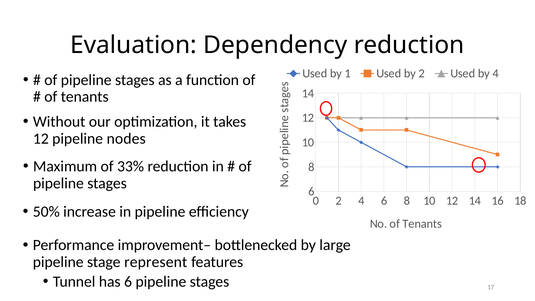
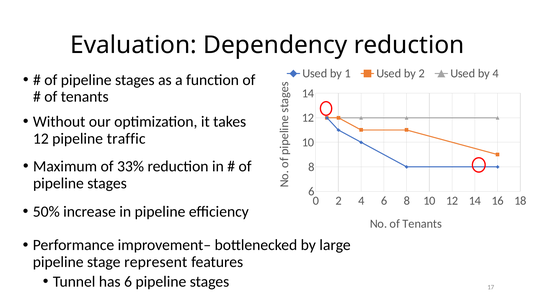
nodes: nodes -> traffic
